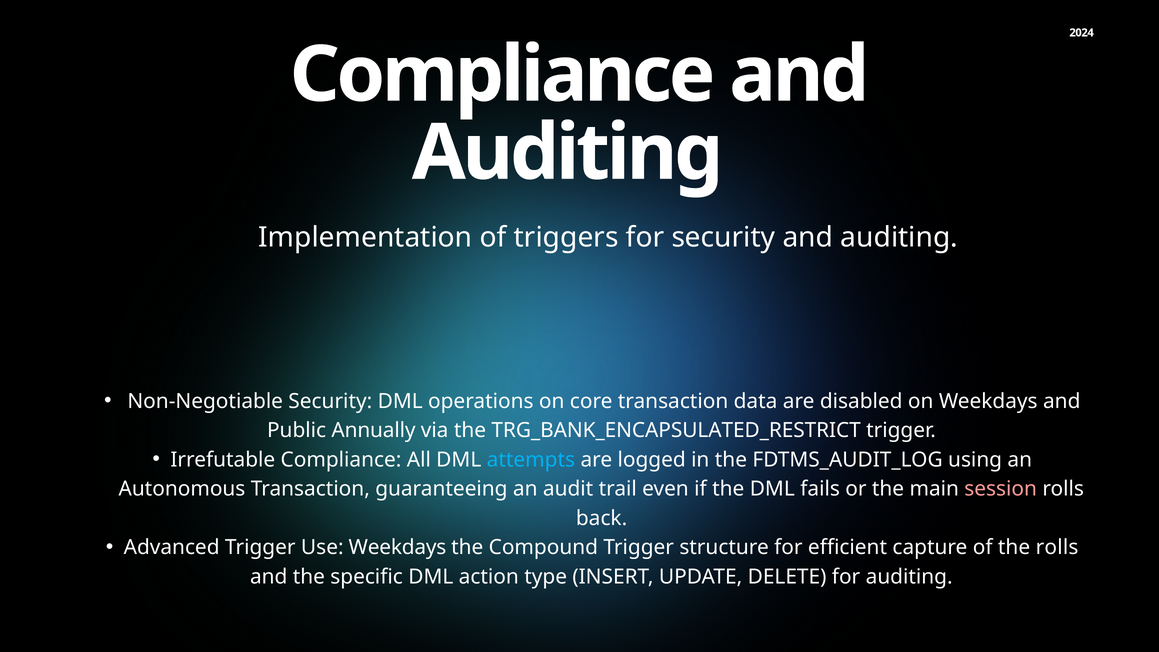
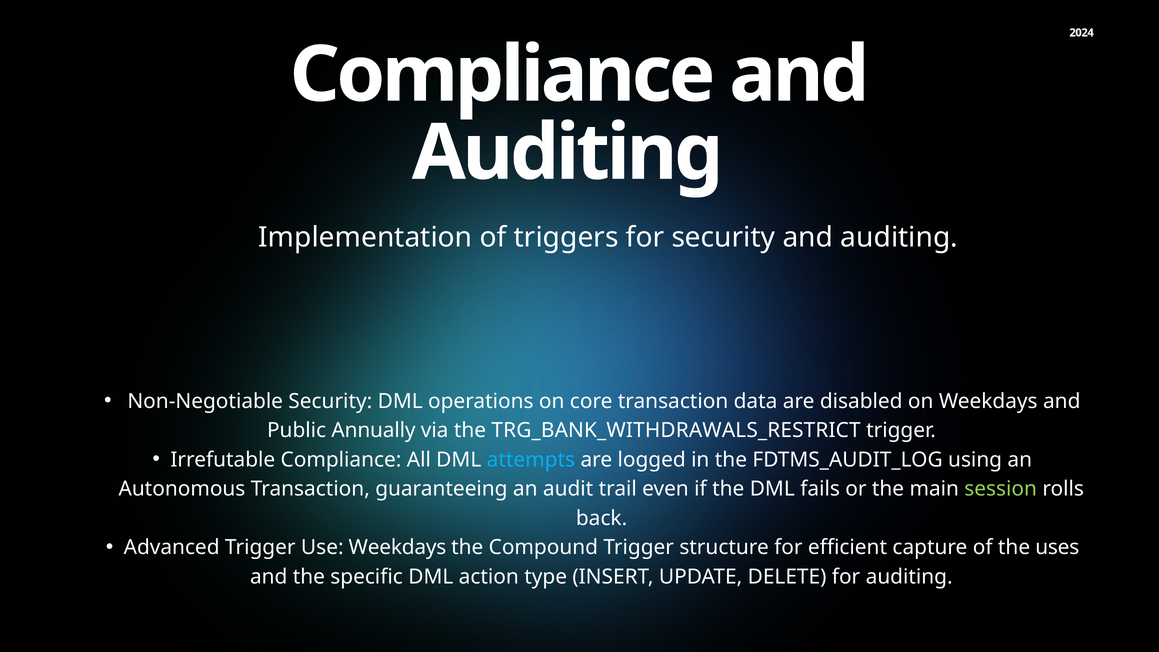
TRG_BANK_ENCAPSULATED_RESTRICT: TRG_BANK_ENCAPSULATED_RESTRICT -> TRG_BANK_WITHDRAWALS_RESTRICT
session colour: pink -> light green
the rolls: rolls -> uses
